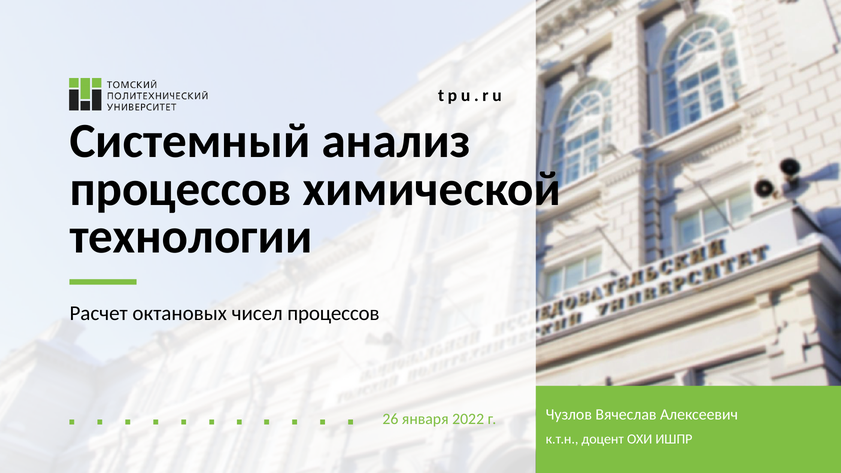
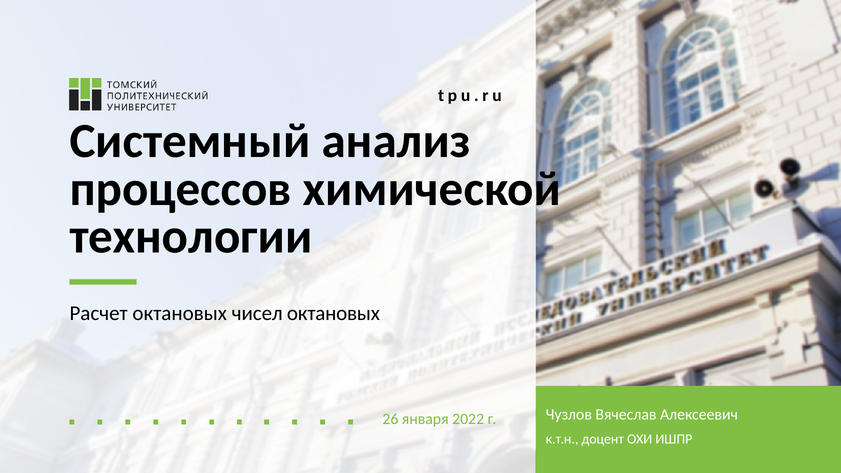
чисел процессов: процессов -> октановых
